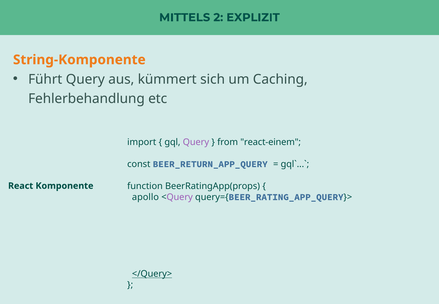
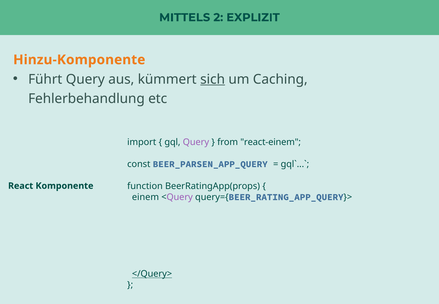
String-Komponente: String-Komponente -> Hinzu-Komponente
sich underline: none -> present
BEER_RETURN_APP_QUERY: BEER_RETURN_APP_QUERY -> BEER_PARSEN_APP_QUERY
apollo: apollo -> einem
